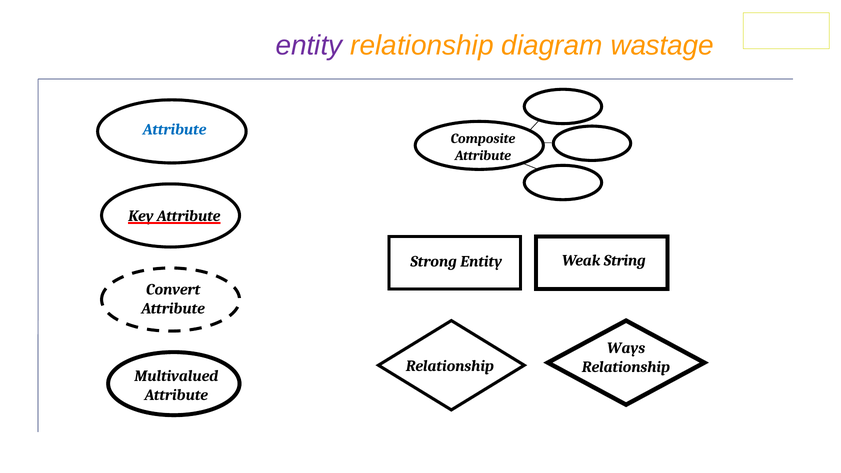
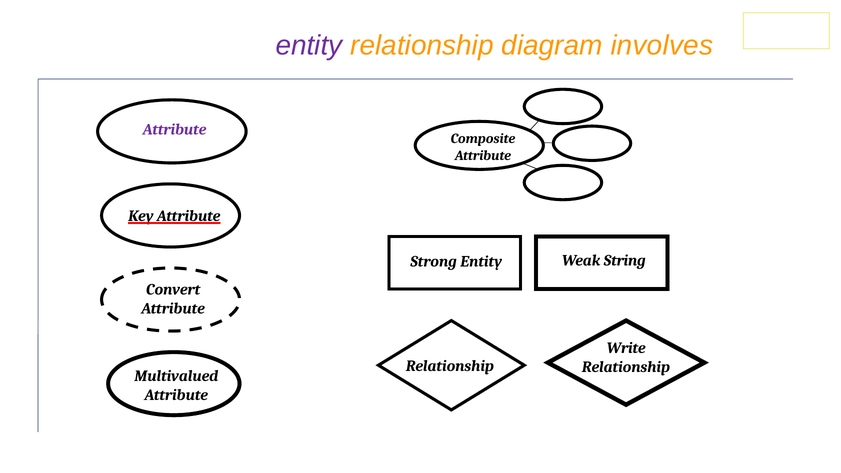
wastage: wastage -> involves
Attribute at (175, 130) colour: blue -> purple
Ways: Ways -> Write
